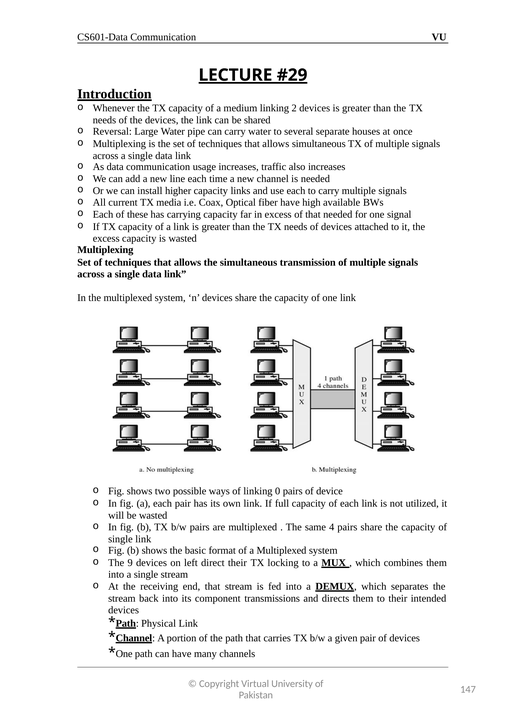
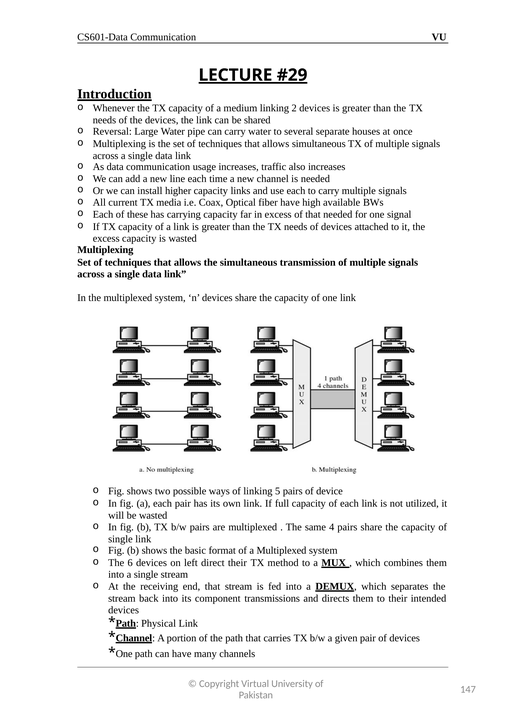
0: 0 -> 5
9: 9 -> 6
locking: locking -> method
